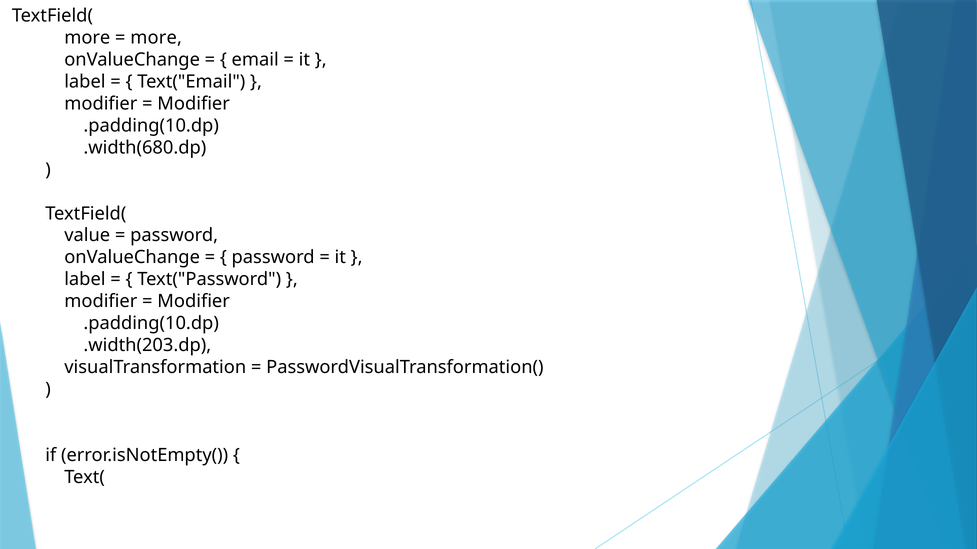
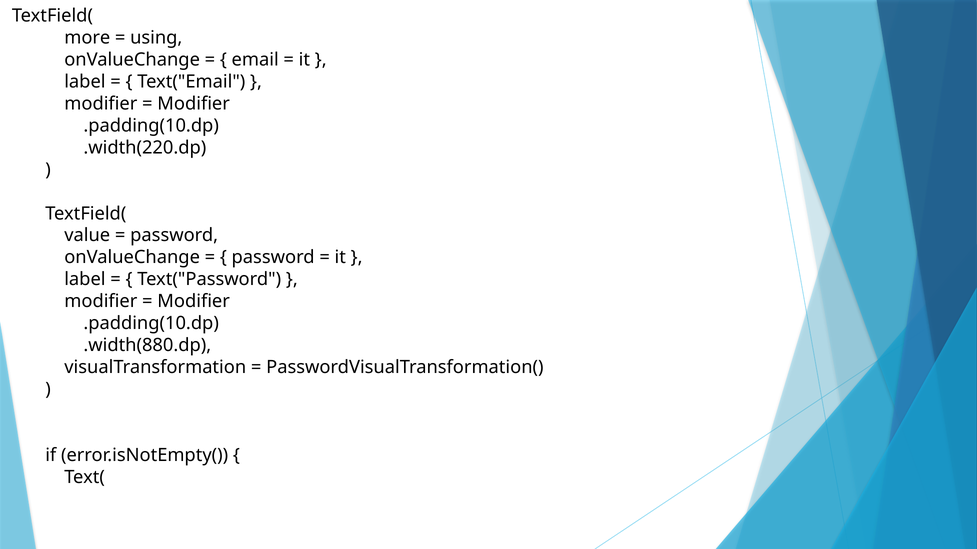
more at (156, 38): more -> using
.width(680.dp: .width(680.dp -> .width(220.dp
.width(203.dp: .width(203.dp -> .width(880.dp
